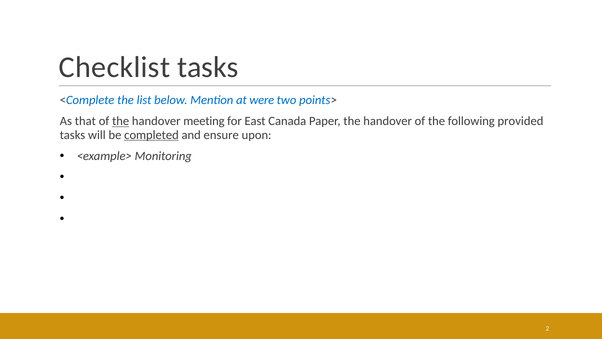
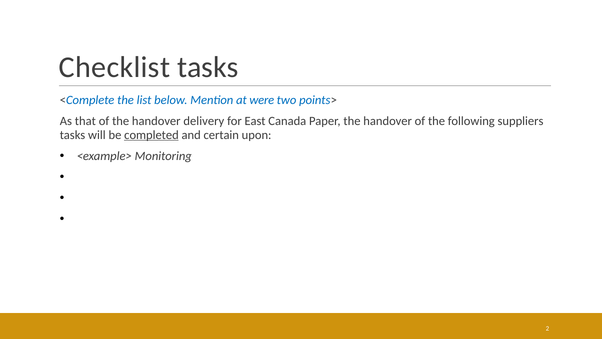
the at (121, 121) underline: present -> none
meeting: meeting -> delivery
provided: provided -> suppliers
ensure: ensure -> certain
